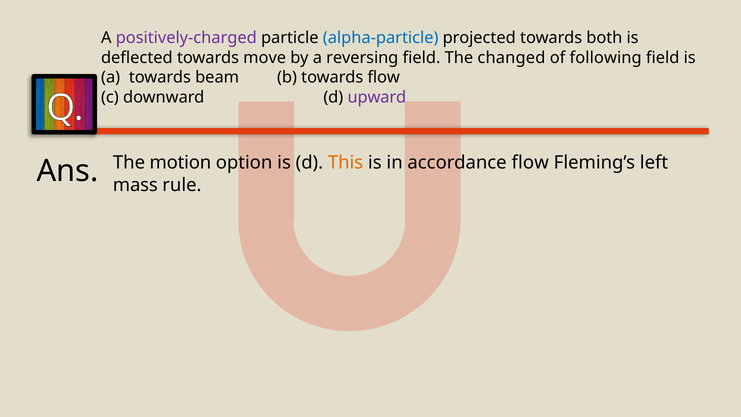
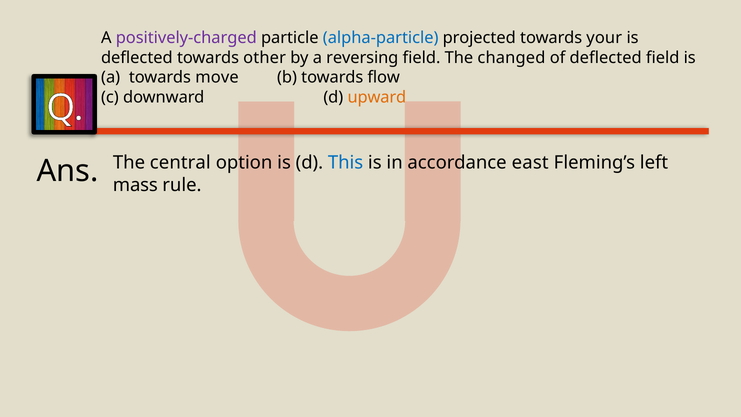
both: both -> your
move: move -> other
of following: following -> deflected
beam: beam -> move
upward colour: purple -> orange
motion: motion -> central
This colour: orange -> blue
accordance flow: flow -> east
